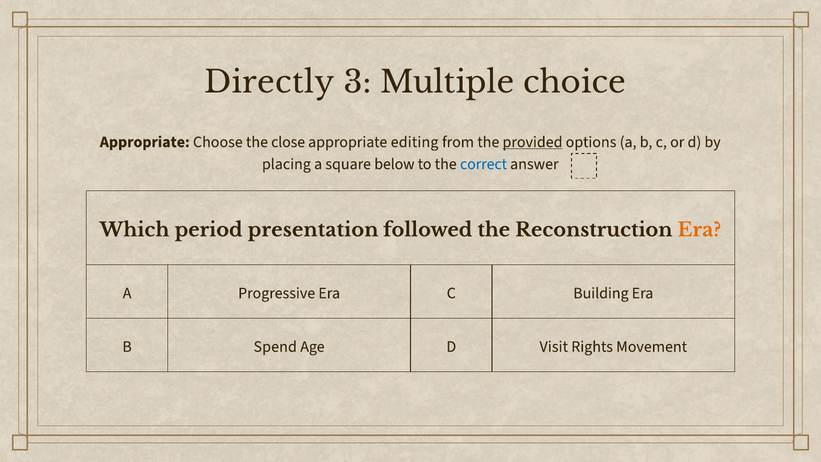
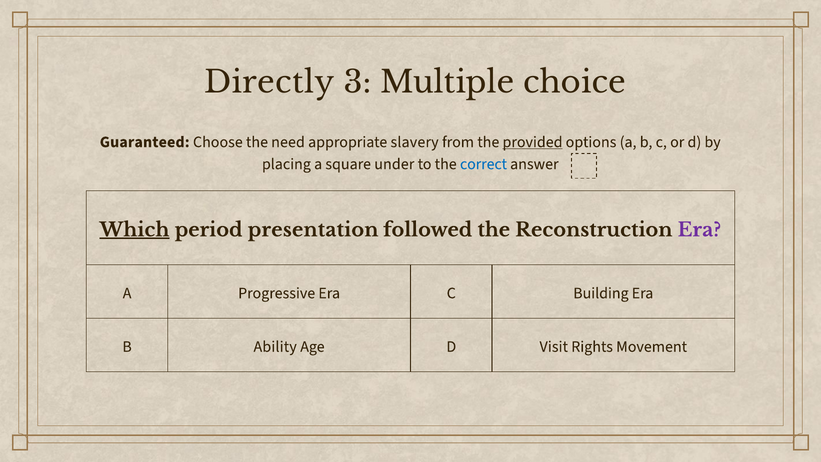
Appropriate at (145, 142): Appropriate -> Guaranteed
close: close -> need
editing: editing -> slavery
below: below -> under
Which underline: none -> present
Era at (699, 230) colour: orange -> purple
Spend: Spend -> Ability
